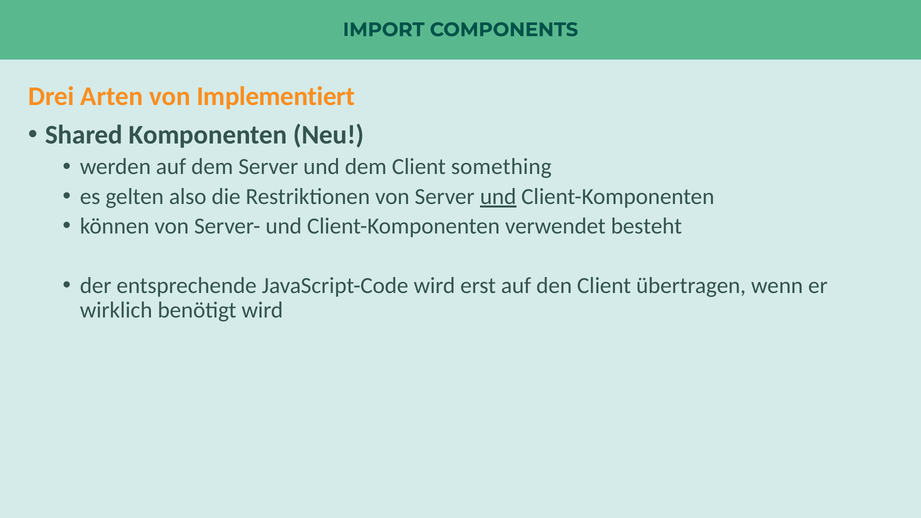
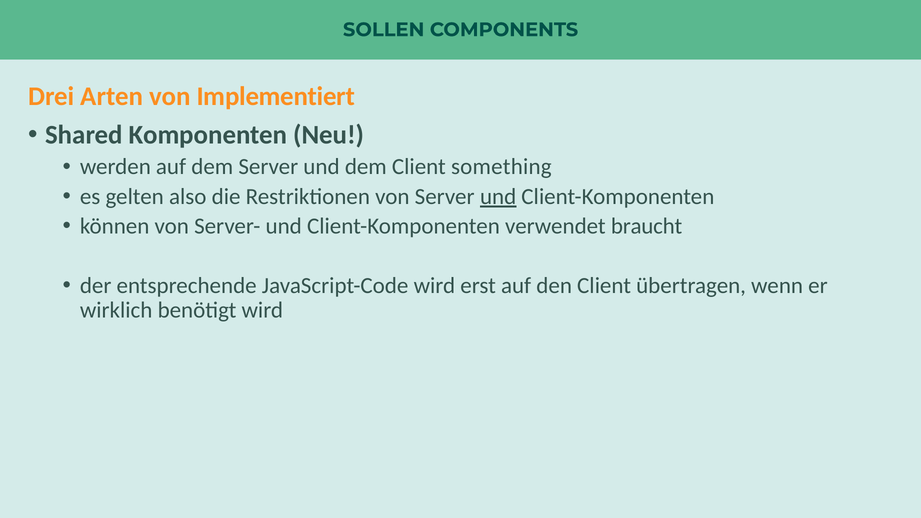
IMPORT: IMPORT -> SOLLEN
besteht: besteht -> braucht
